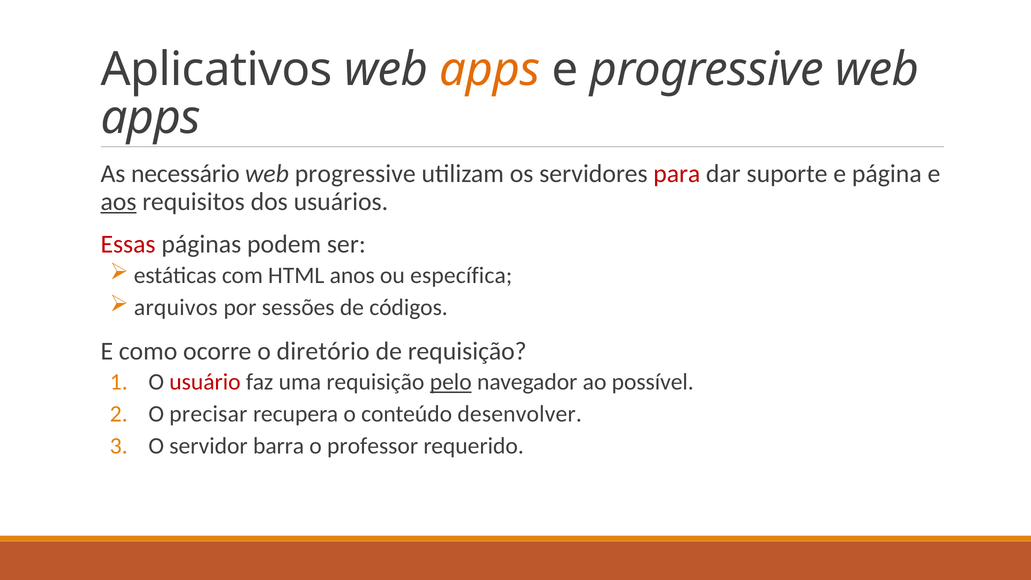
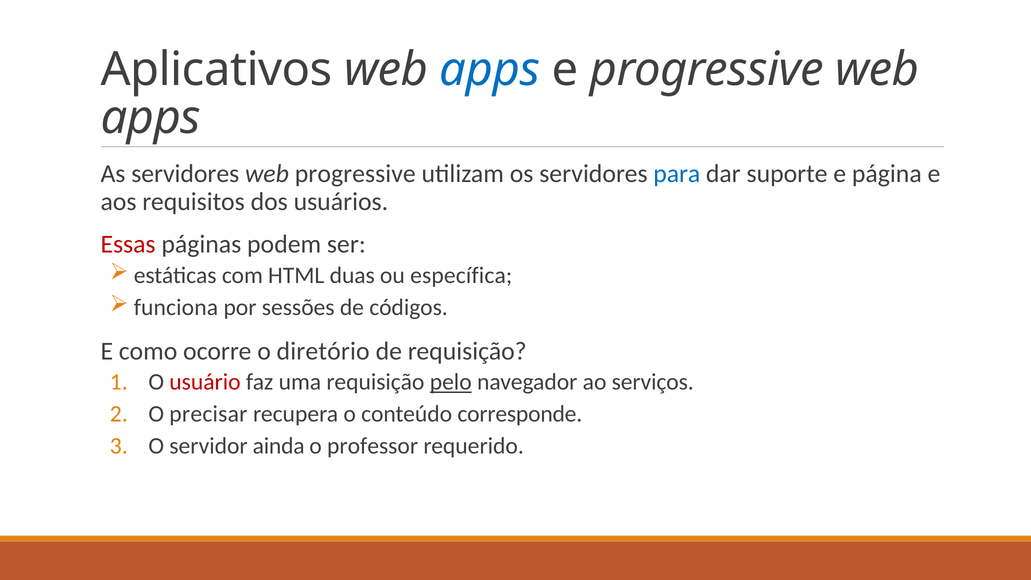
apps at (490, 70) colour: orange -> blue
As necessário: necessário -> servidores
para colour: red -> blue
aos underline: present -> none
anos: anos -> duas
arquivos: arquivos -> funciona
possível: possível -> serviços
desenvolver: desenvolver -> corresponde
barra: barra -> ainda
